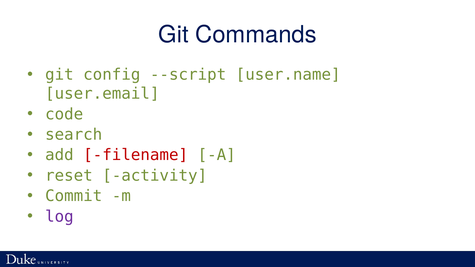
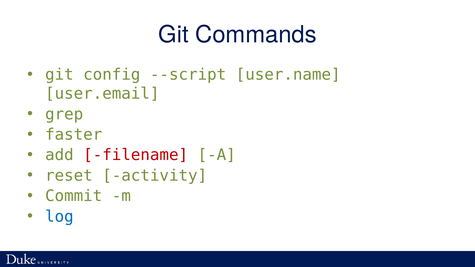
code: code -> grep
search: search -> faster
log colour: purple -> blue
